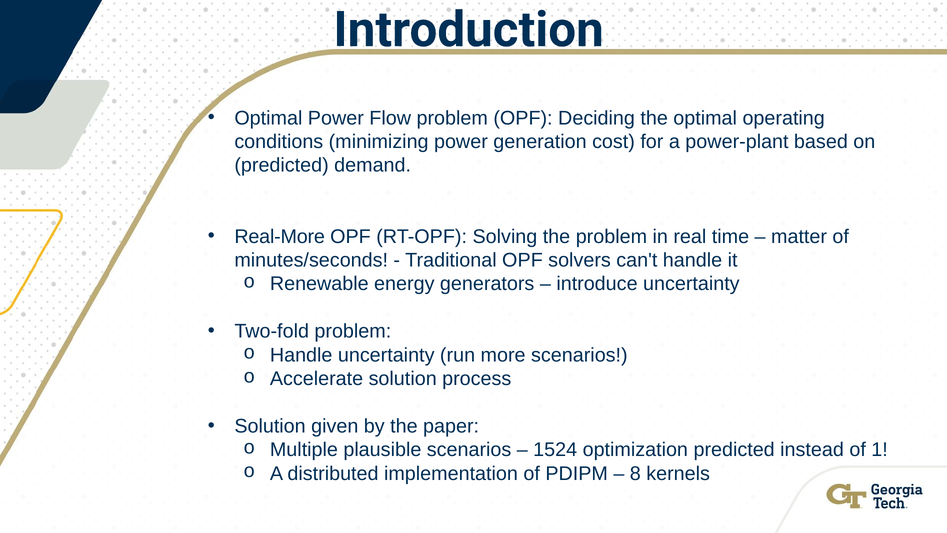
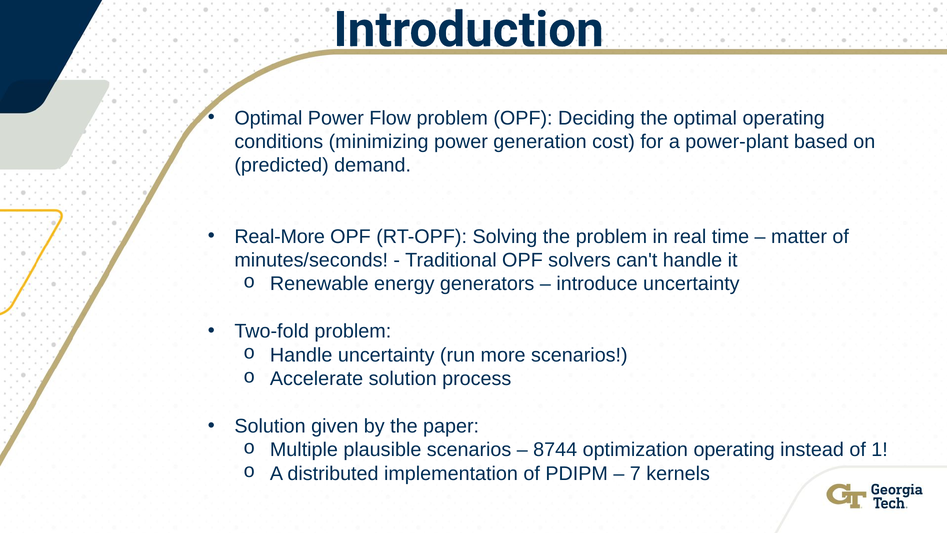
1524: 1524 -> 8744
optimization predicted: predicted -> operating
8: 8 -> 7
